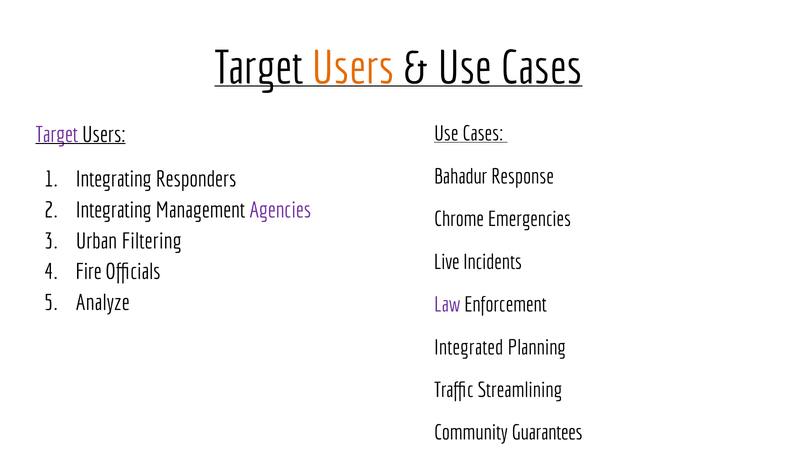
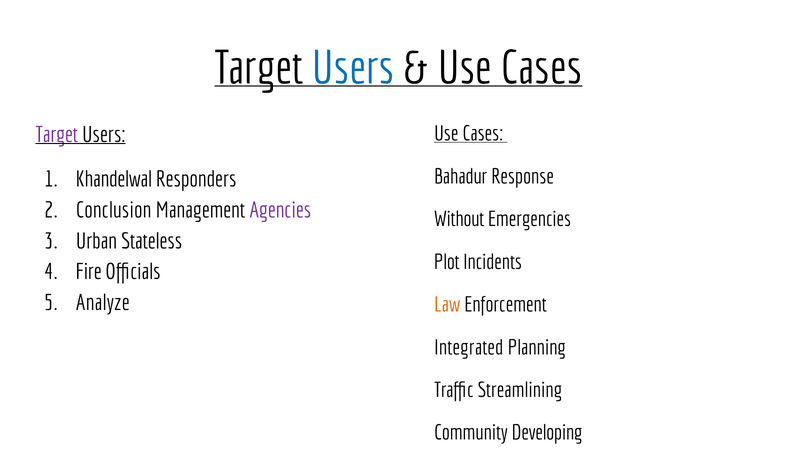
Users at (353, 68) colour: orange -> blue
Integrating at (114, 179): Integrating -> Khandelwal
Integrating at (114, 210): Integrating -> Conclusion
Chrome: Chrome -> Without
Filtering: Filtering -> Stateless
Live: Live -> Plot
Law colour: purple -> orange
Guarantees: Guarantees -> Developing
